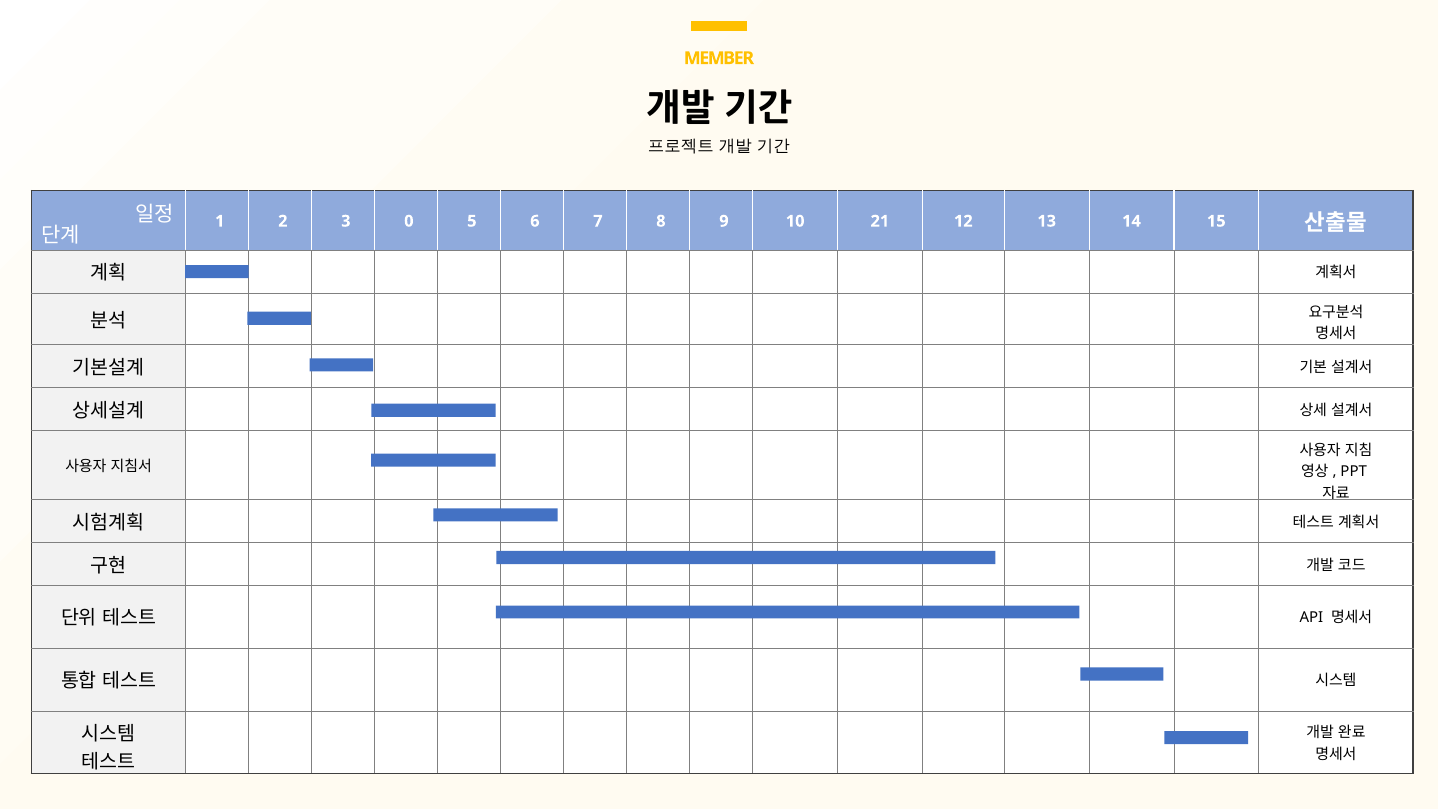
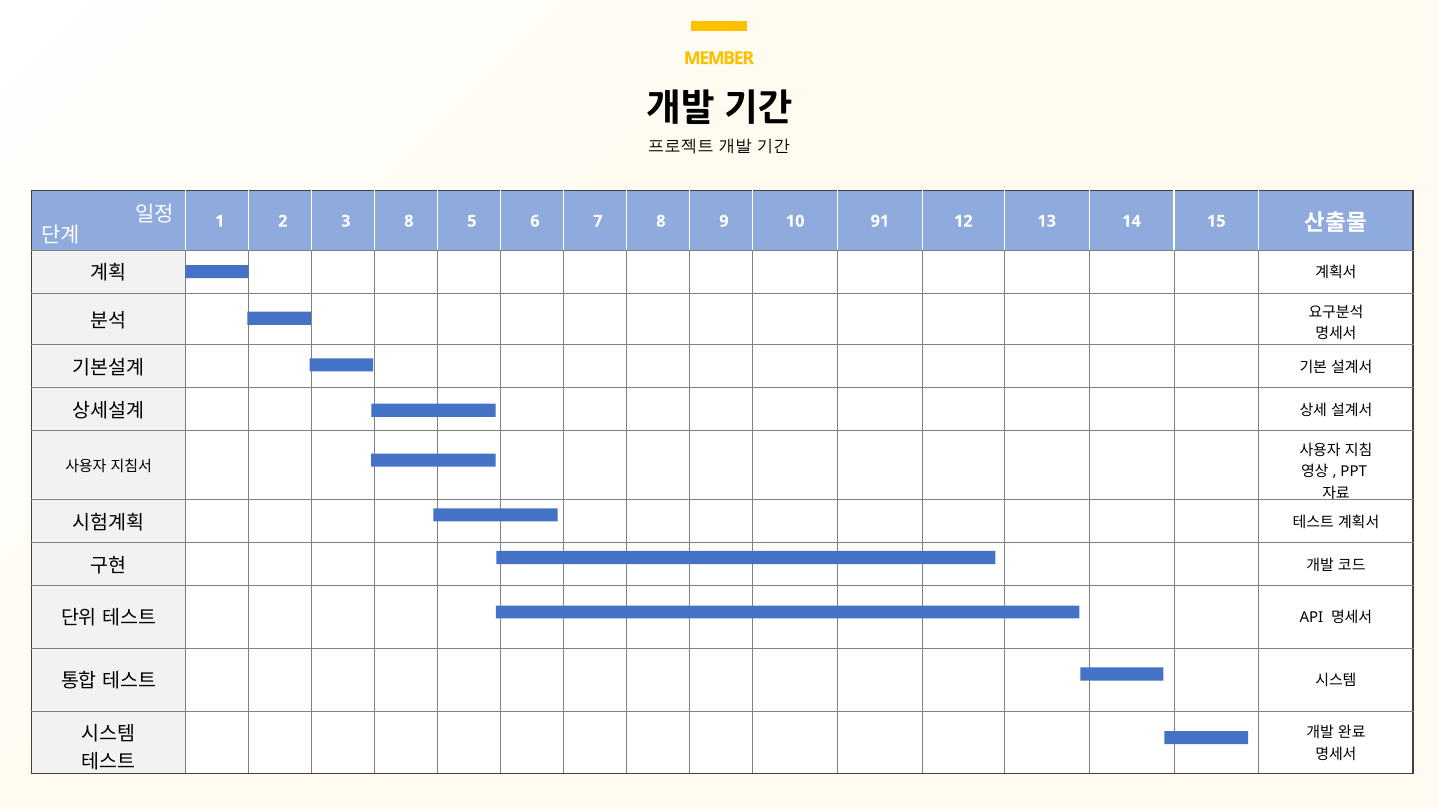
3 0: 0 -> 8
21: 21 -> 91
